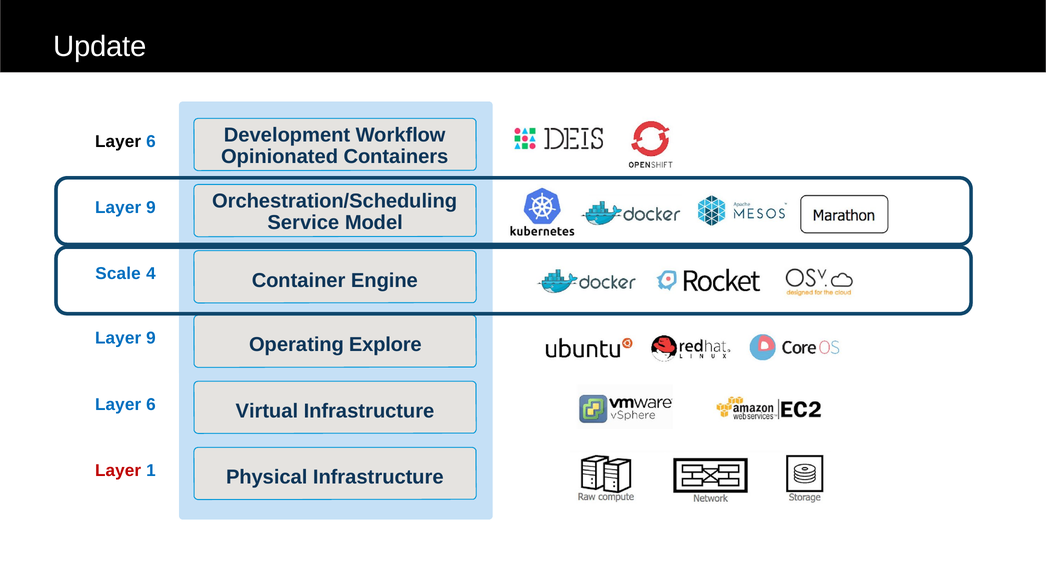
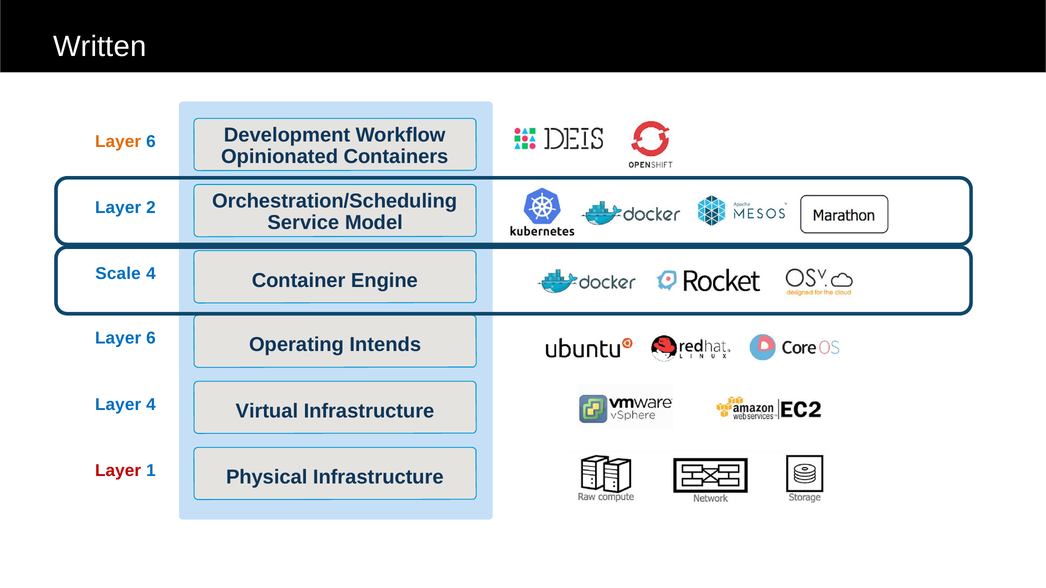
Update: Update -> Written
Layer at (118, 142) colour: black -> orange
9 at (151, 208): 9 -> 2
9 at (151, 338): 9 -> 6
Explore: Explore -> Intends
6 at (151, 405): 6 -> 4
